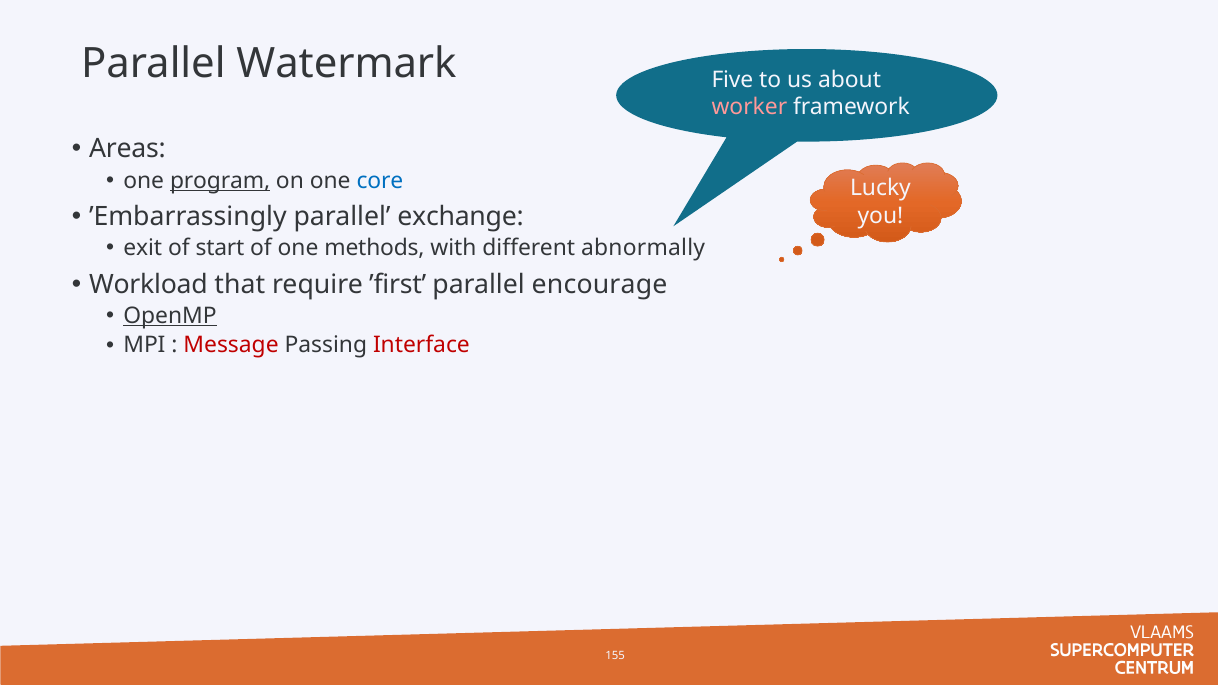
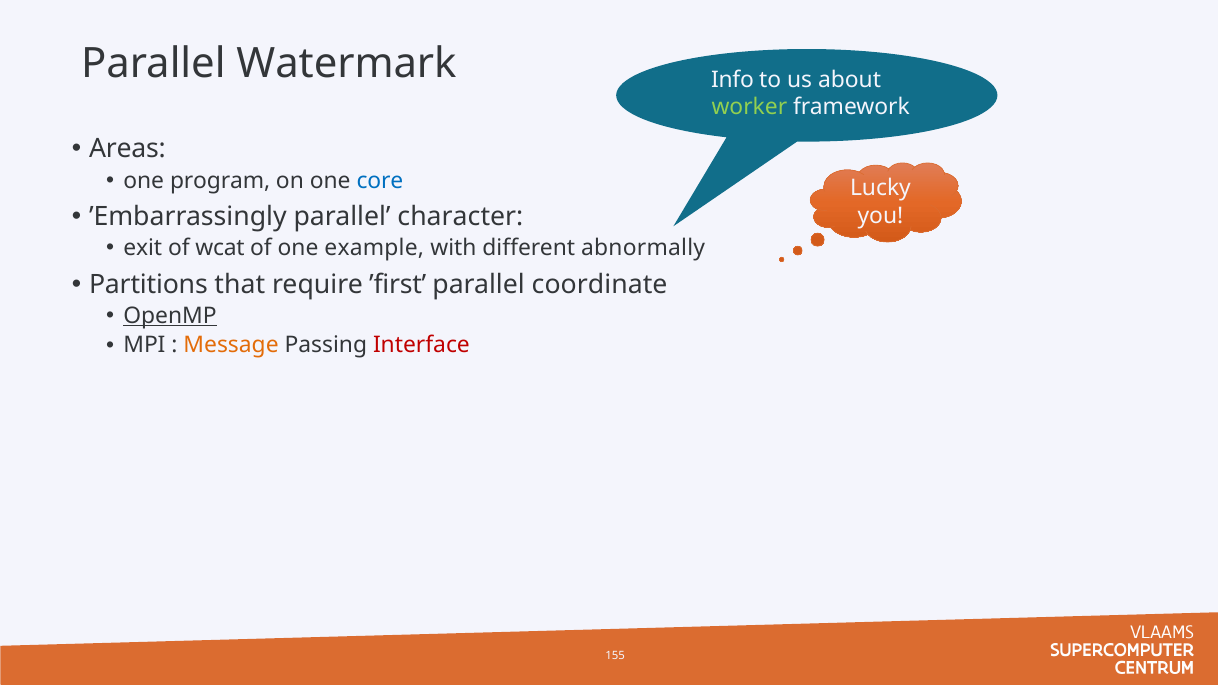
Five: Five -> Info
worker colour: pink -> light green
program underline: present -> none
exchange: exchange -> character
start: start -> wcat
methods: methods -> example
Workload: Workload -> Partitions
encourage: encourage -> coordinate
Message colour: red -> orange
